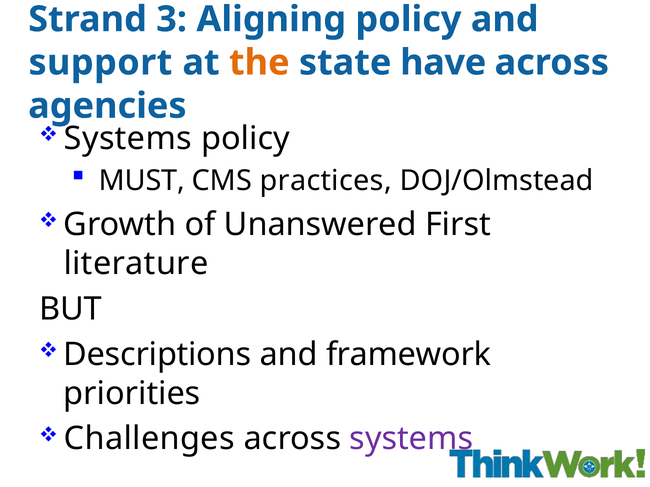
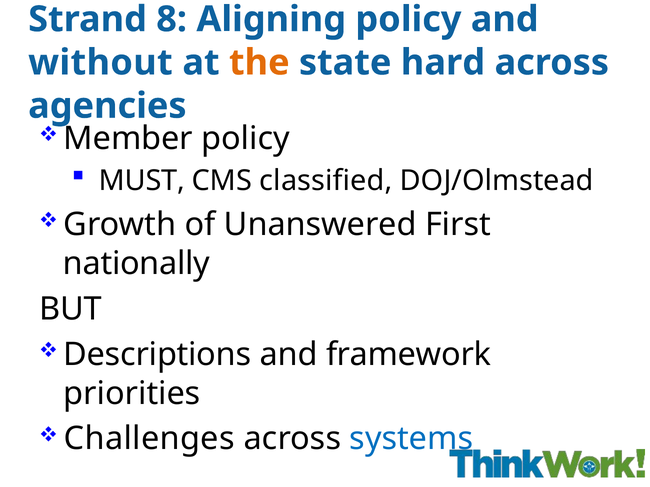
3: 3 -> 8
support: support -> without
have: have -> hard
Systems at (128, 139): Systems -> Member
practices: practices -> classified
literature: literature -> nationally
systems at (411, 439) colour: purple -> blue
